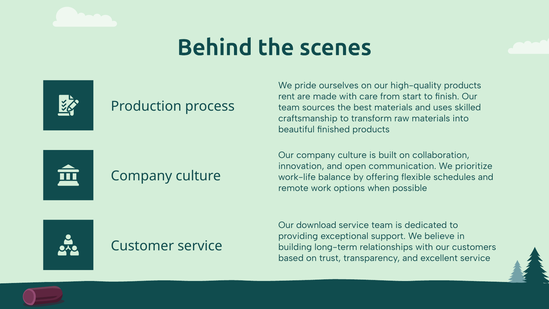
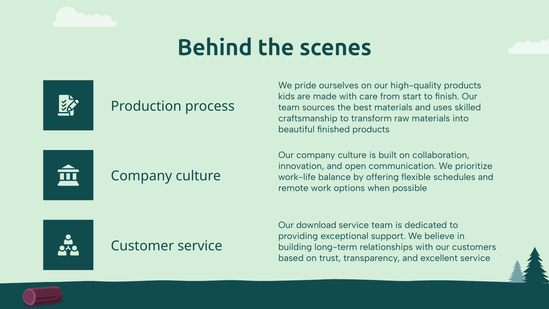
rent: rent -> kids
